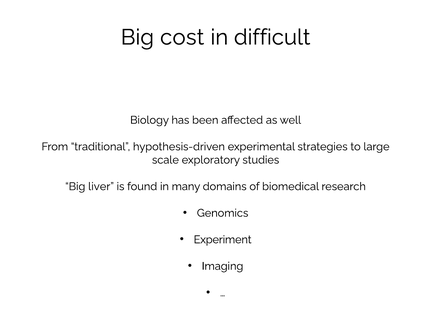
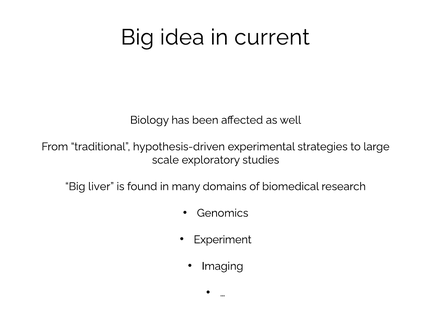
cost: cost -> idea
difficult: difficult -> current
